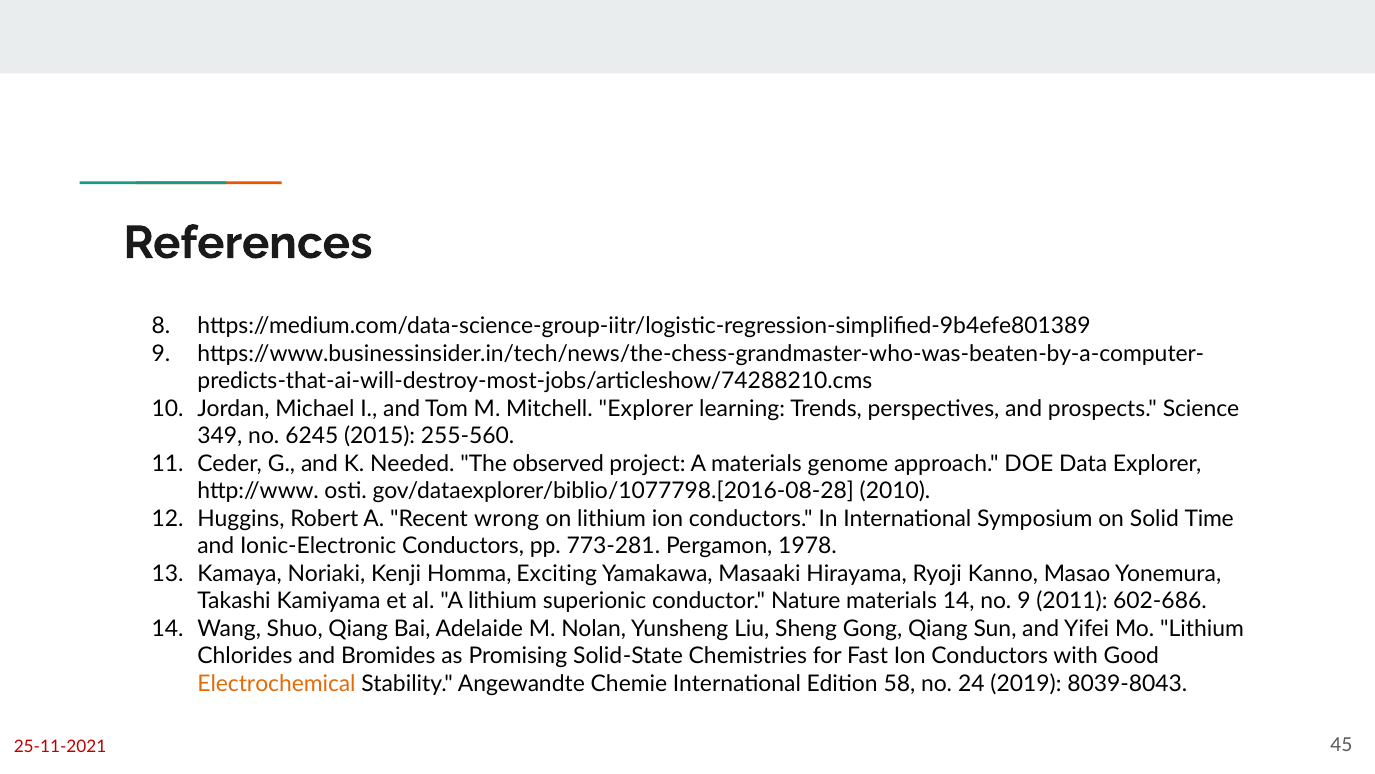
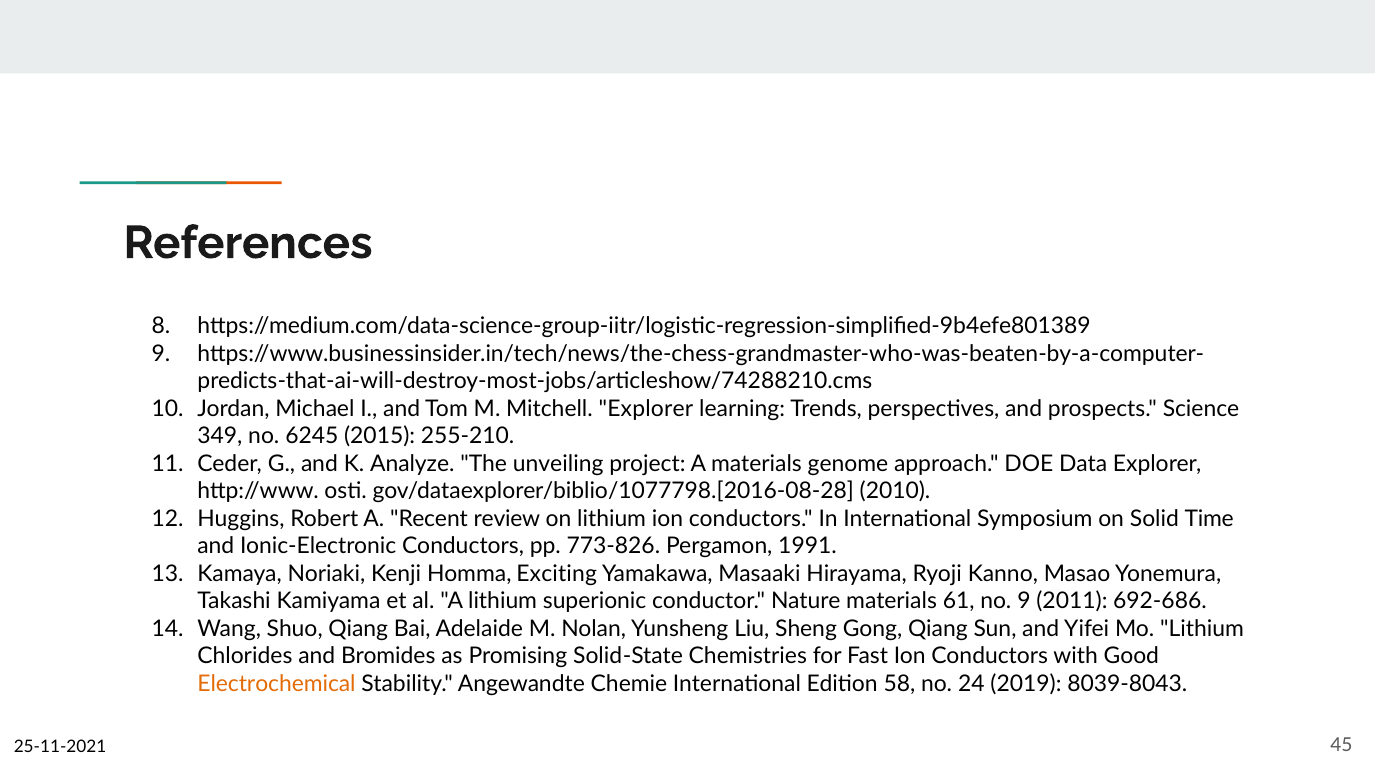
255-560: 255-560 -> 255-210
Needed: Needed -> Analyze
observed: observed -> unveiling
wrong: wrong -> review
773-281: 773-281 -> 773-826
1978: 1978 -> 1991
materials 14: 14 -> 61
602-686: 602-686 -> 692-686
25-11-2021 colour: red -> black
